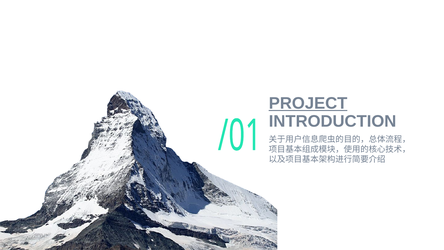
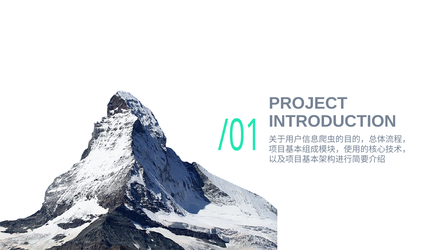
PROJECT underline: present -> none
